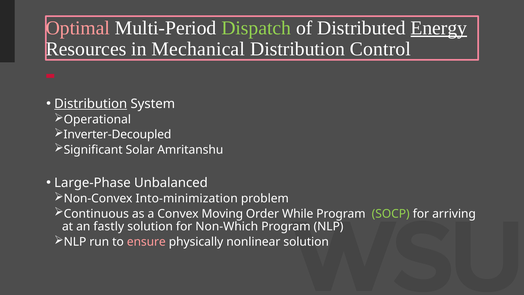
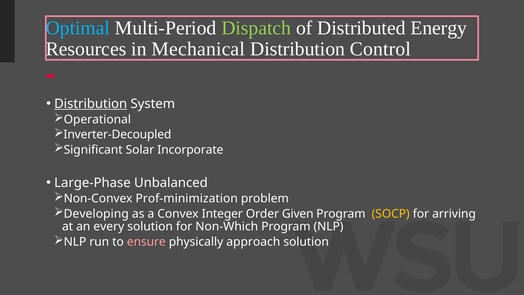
Optimal colour: pink -> light blue
Energy underline: present -> none
Amritanshu: Amritanshu -> Incorporate
Into-minimization: Into-minimization -> Prof-minimization
Continuous: Continuous -> Developing
Moving: Moving -> Integer
While: While -> Given
SOCP colour: light green -> yellow
fastly: fastly -> every
nonlinear: nonlinear -> approach
